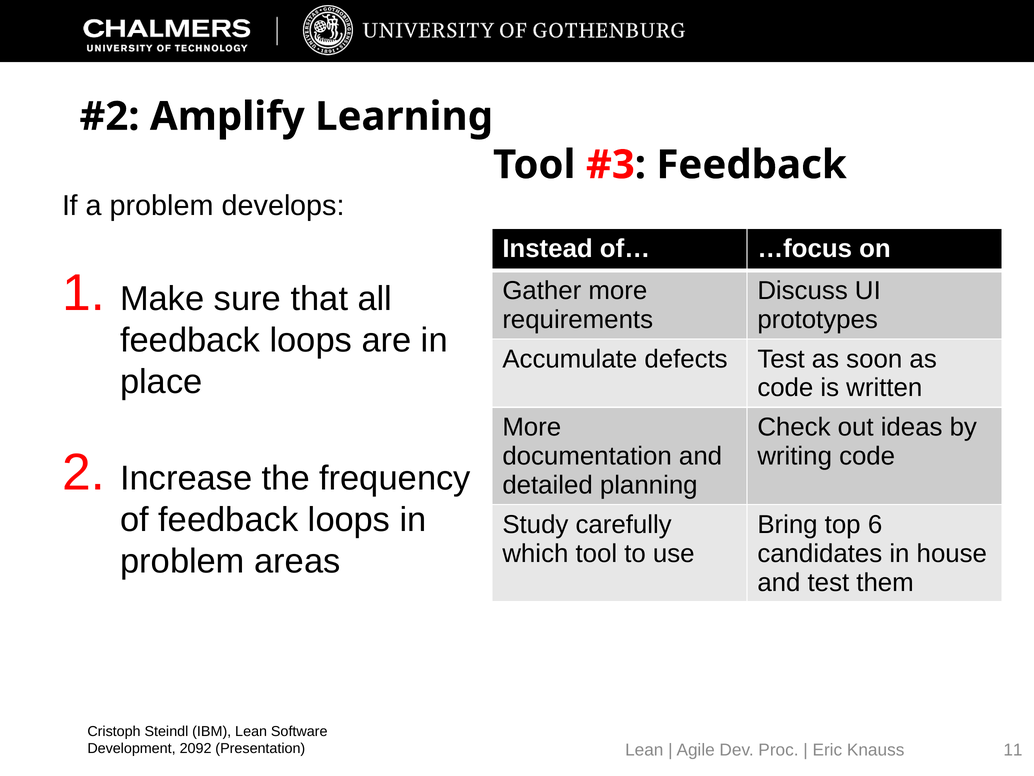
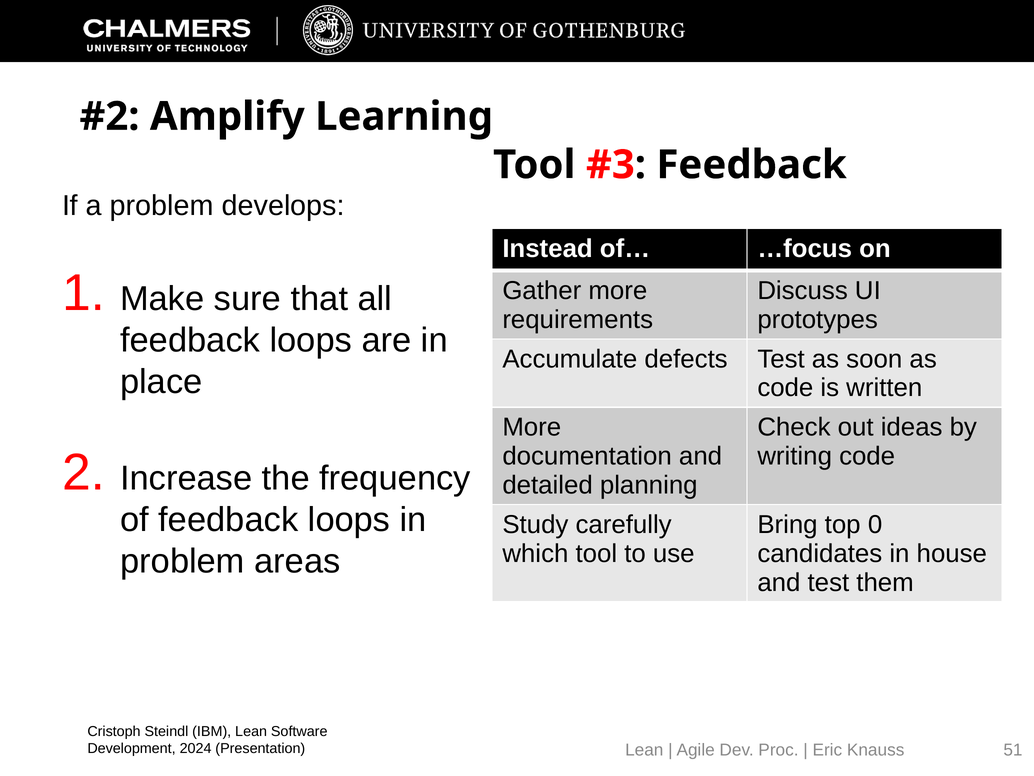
6: 6 -> 0
2092: 2092 -> 2024
11: 11 -> 51
